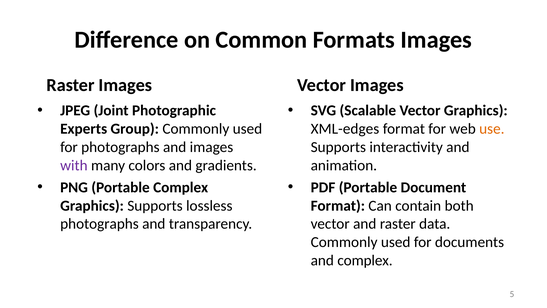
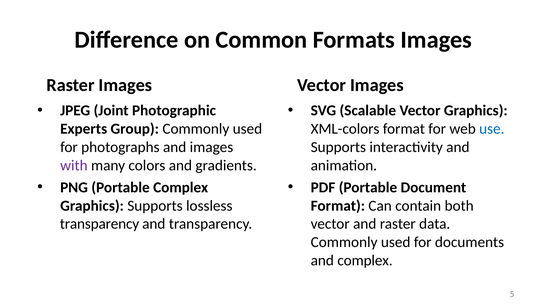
XML-edges: XML-edges -> XML-colors
use colour: orange -> blue
photographs at (99, 224): photographs -> transparency
